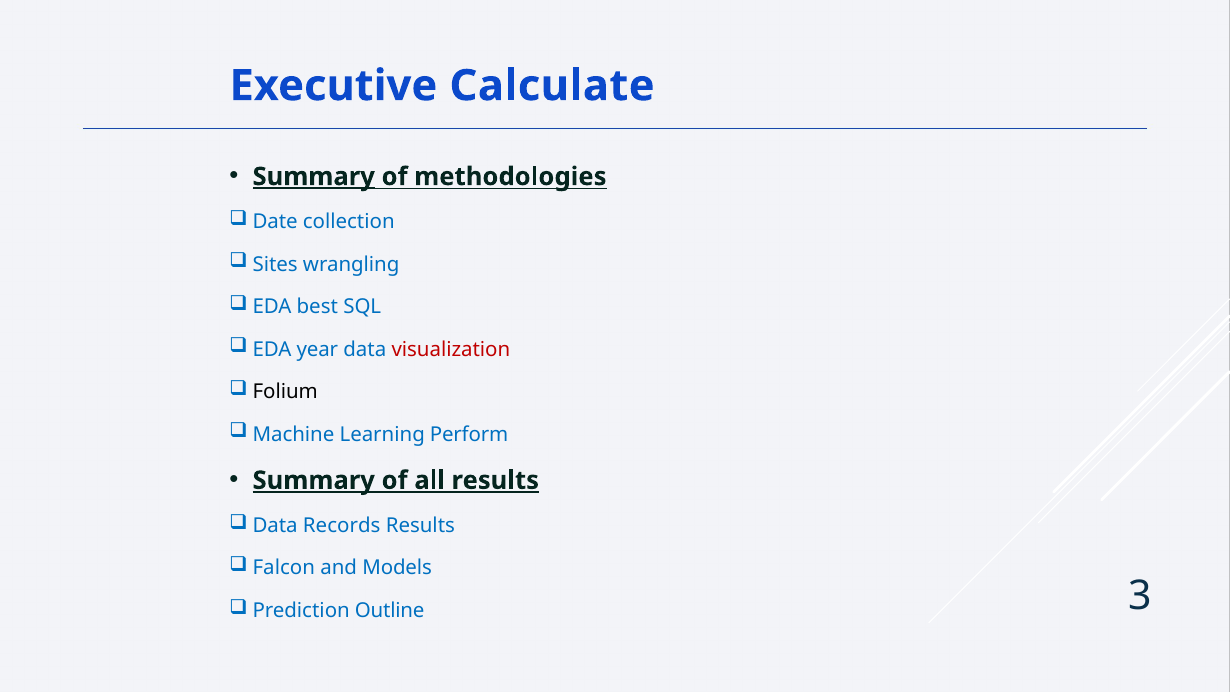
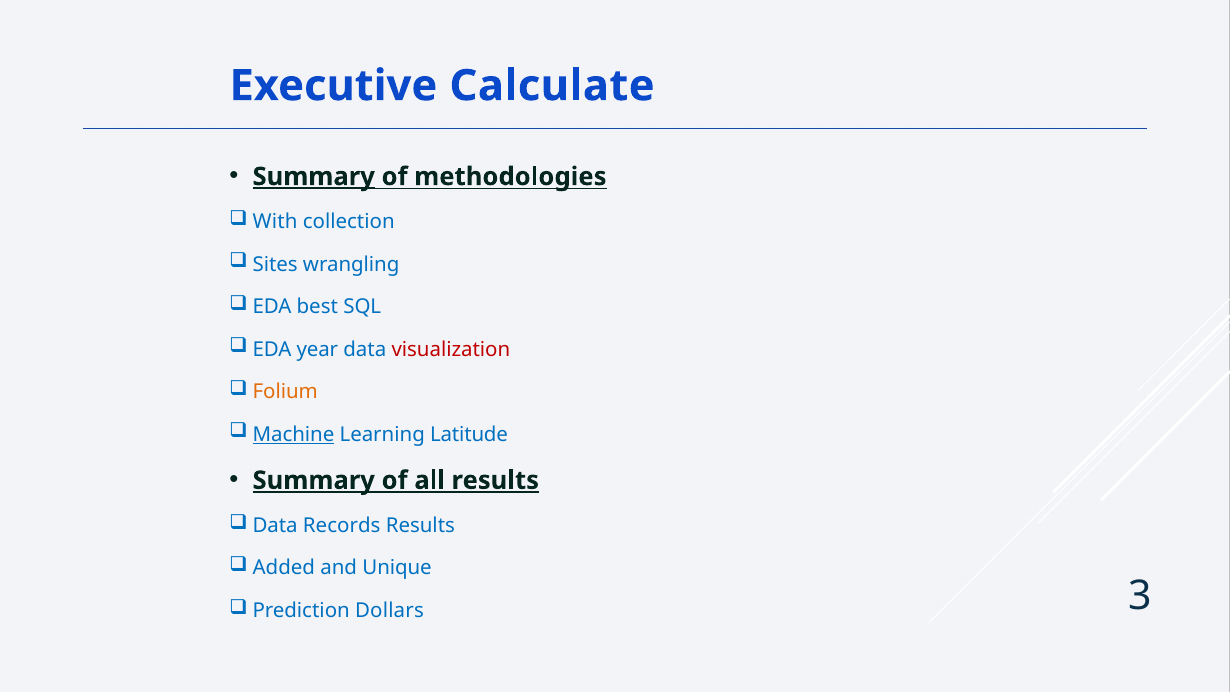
Date: Date -> With
Folium colour: black -> orange
Machine underline: none -> present
Perform: Perform -> Latitude
Falcon: Falcon -> Added
Models: Models -> Unique
Outline: Outline -> Dollars
